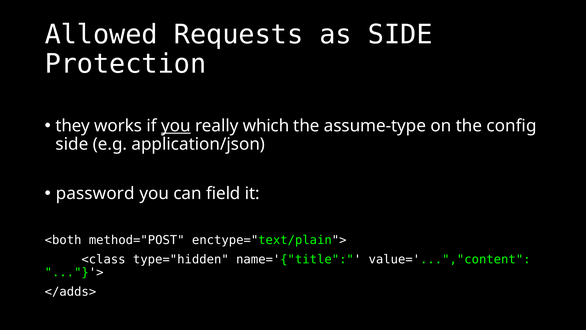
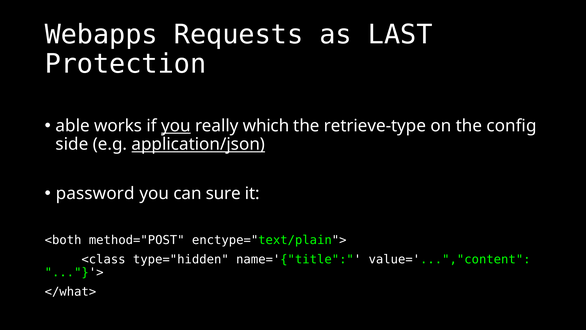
Allowed: Allowed -> Webapps
as SIDE: SIDE -> LAST
they: they -> able
assume-type: assume-type -> retrieve-type
application/json underline: none -> present
field: field -> sure
</adds>: </adds> -> </what>
